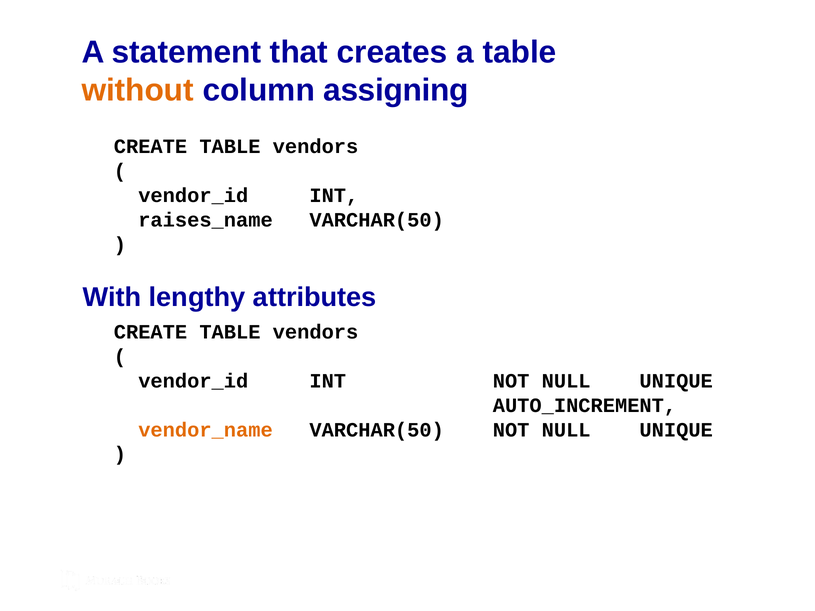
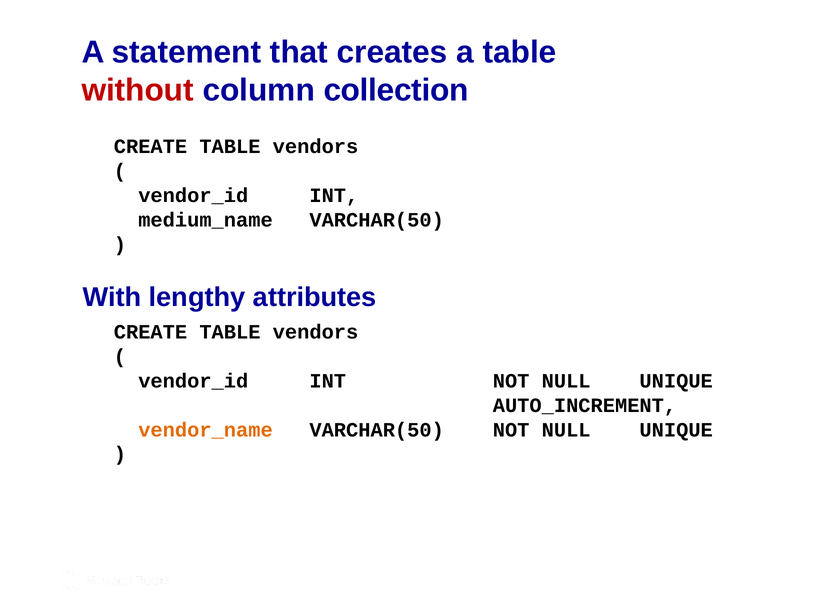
without colour: orange -> red
assigning: assigning -> collection
raises_name: raises_name -> medium_name
